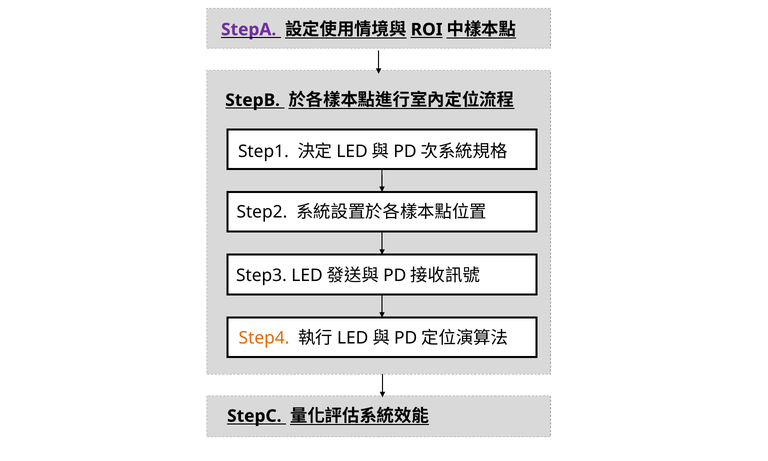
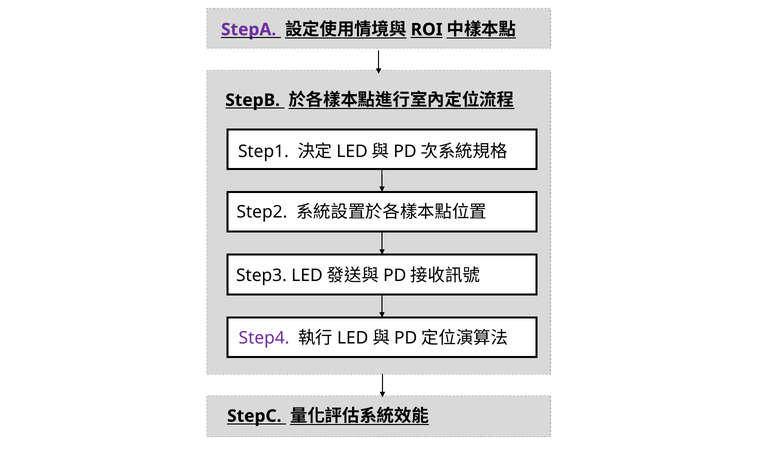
Step4 colour: orange -> purple
